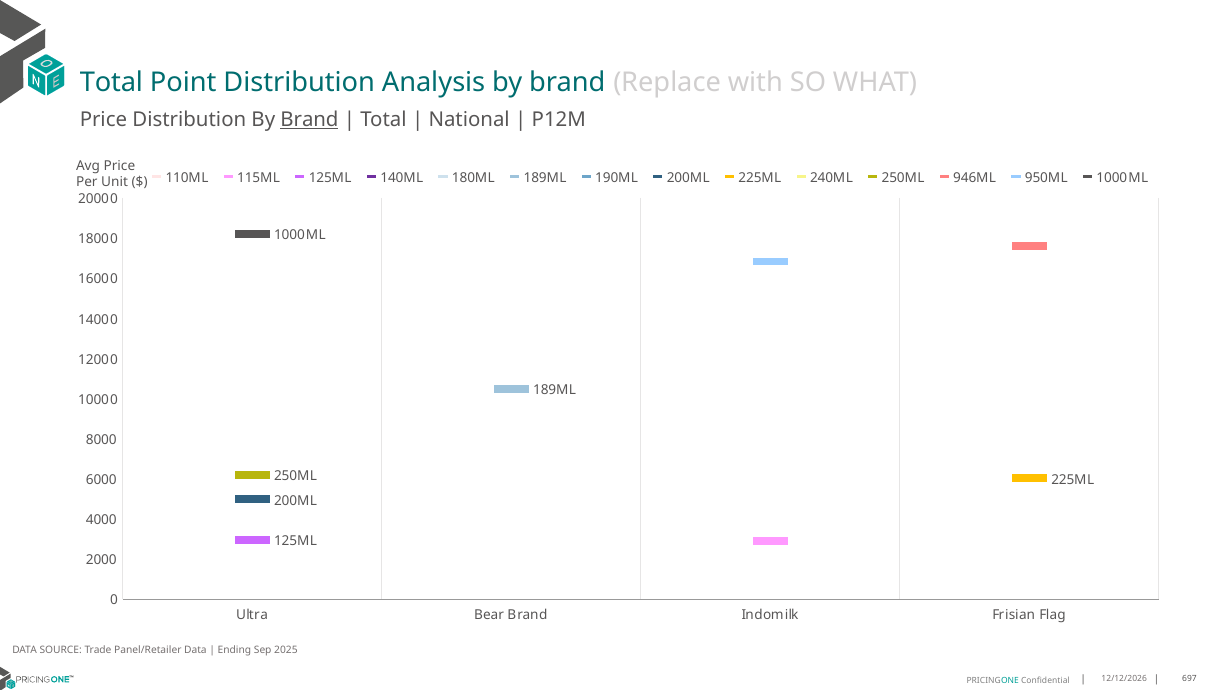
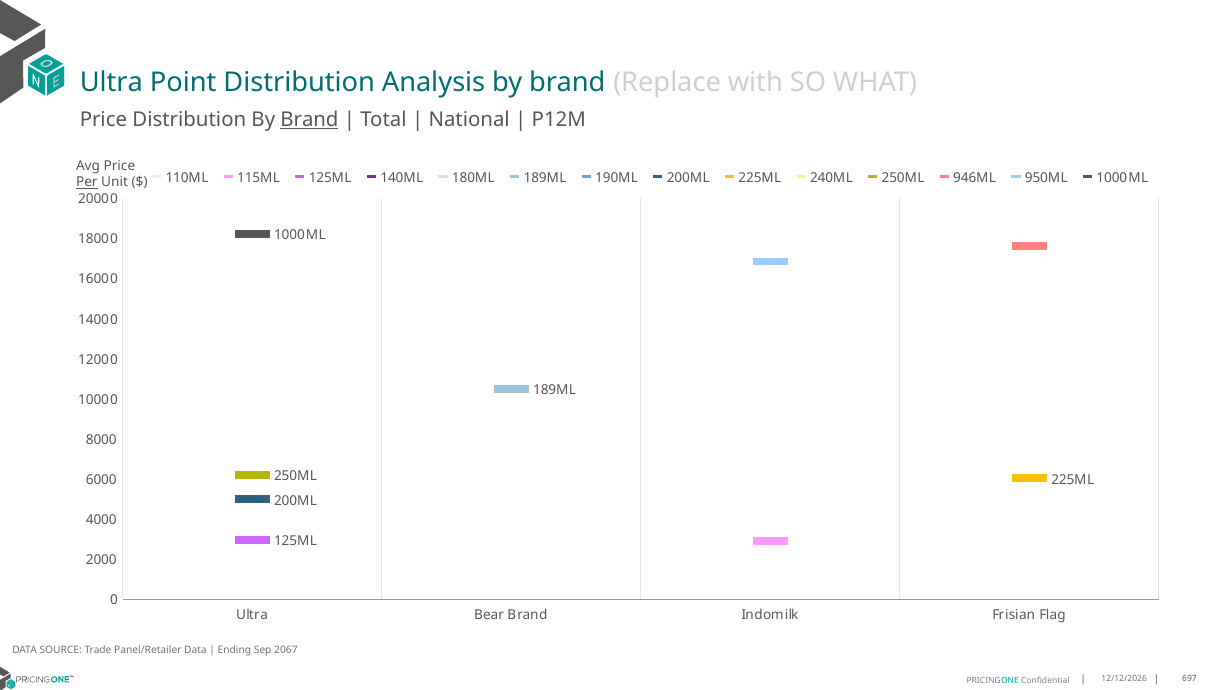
Total at (111, 82): Total -> Ultra
Per underline: none -> present
2025: 2025 -> 2067
